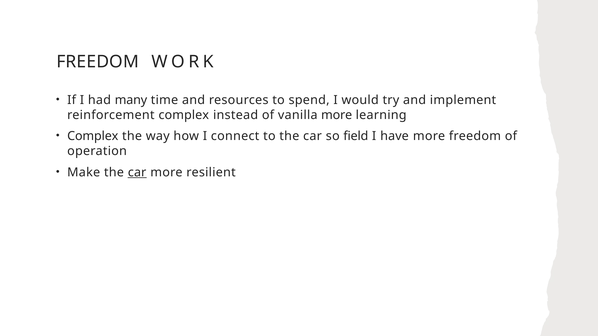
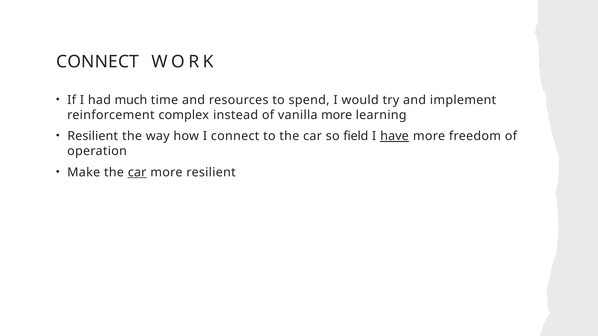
FREEDOM at (98, 62): FREEDOM -> CONNECT
many: many -> much
Complex at (93, 136): Complex -> Resilient
have underline: none -> present
